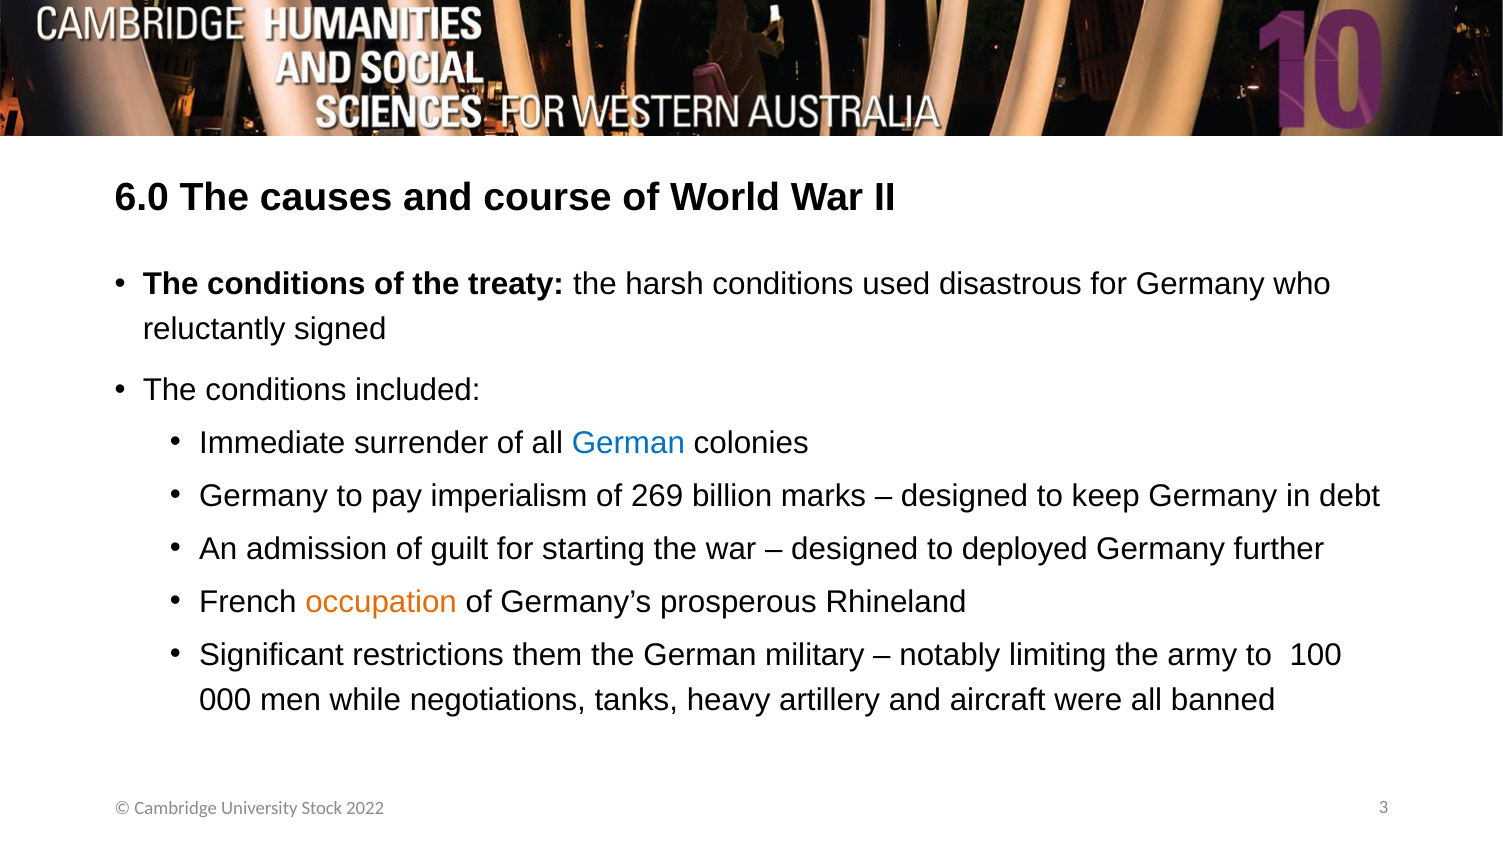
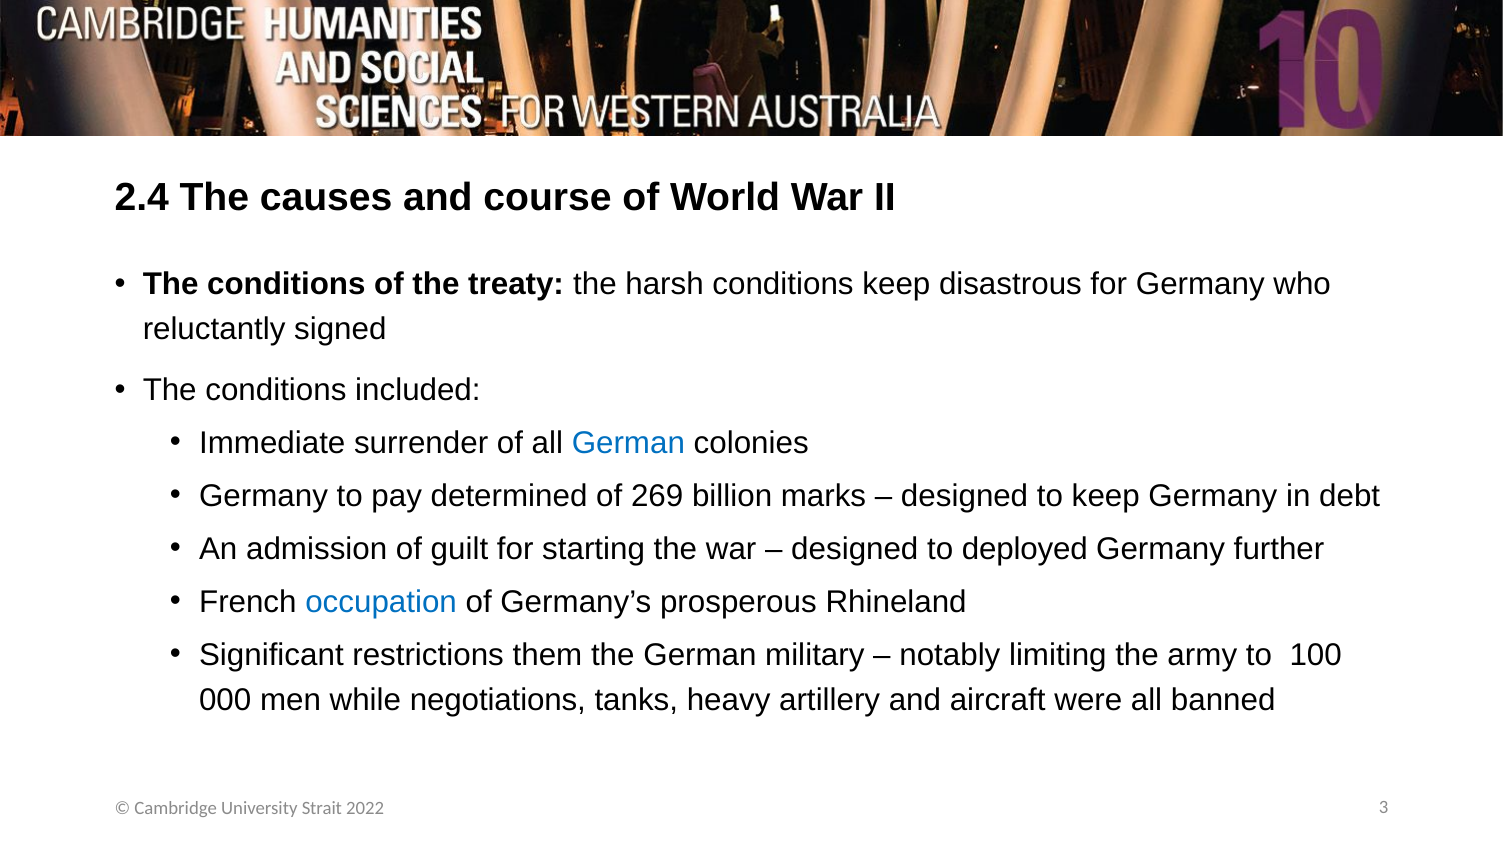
6.0: 6.0 -> 2.4
conditions used: used -> keep
imperialism: imperialism -> determined
occupation colour: orange -> blue
Stock: Stock -> Strait
